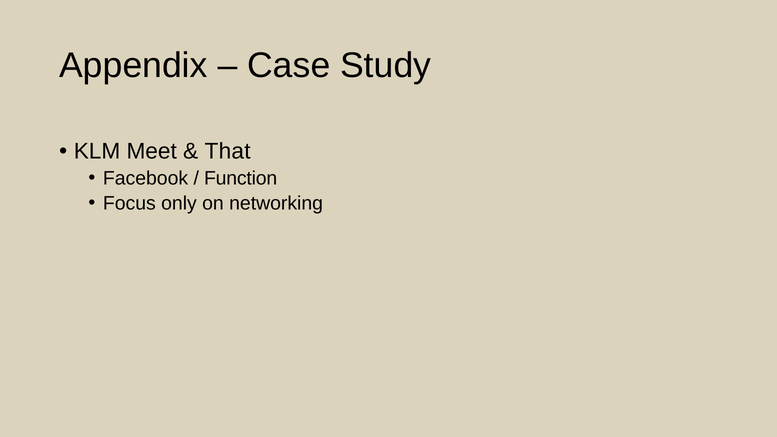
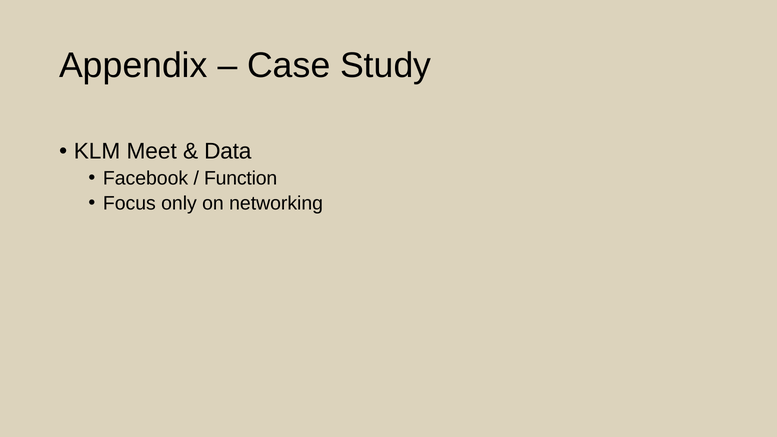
That: That -> Data
